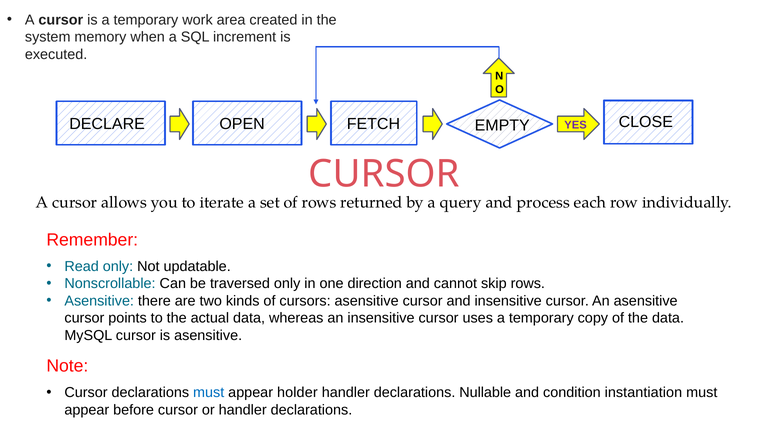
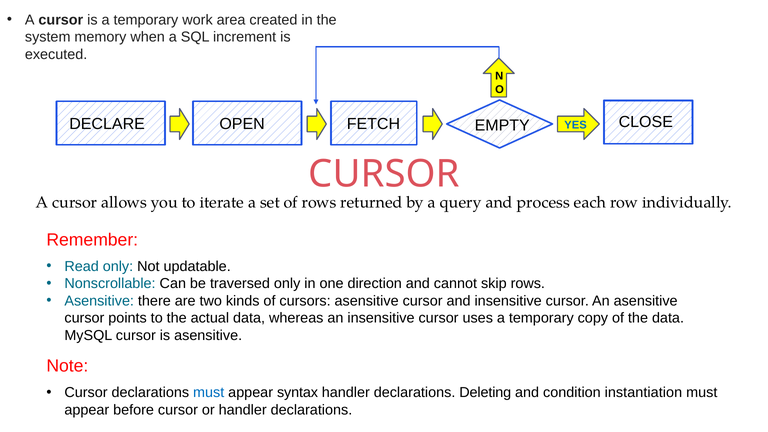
YES colour: purple -> blue
holder: holder -> syntax
Nullable: Nullable -> Deleting
